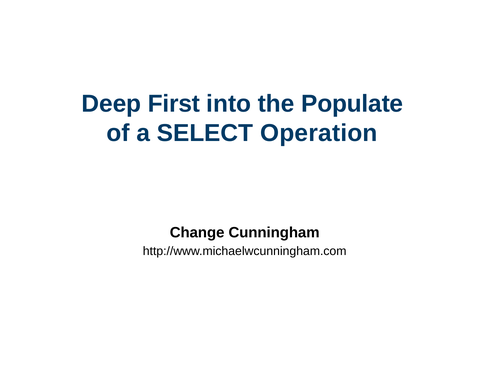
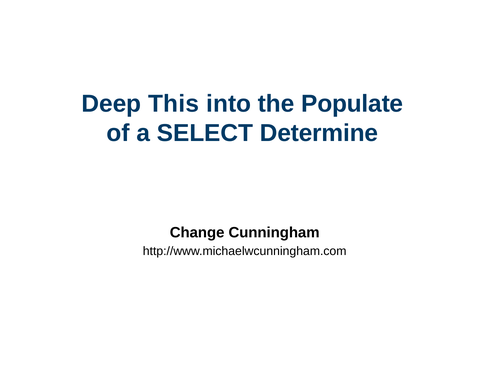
First: First -> This
Operation: Operation -> Determine
